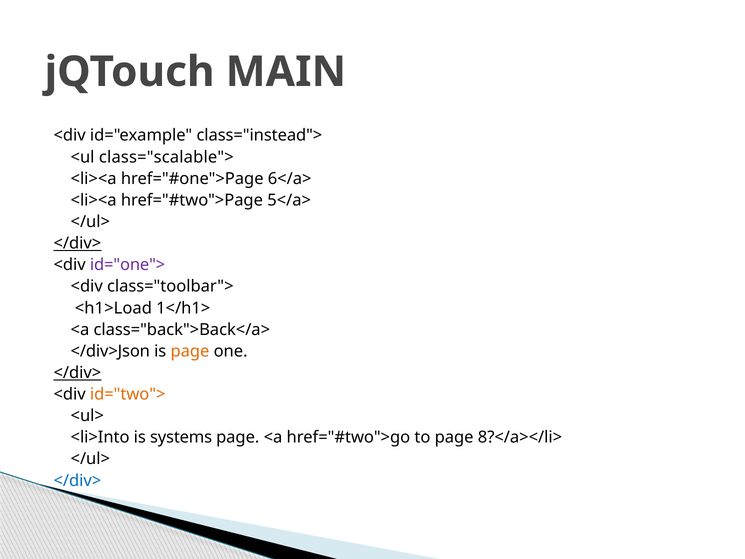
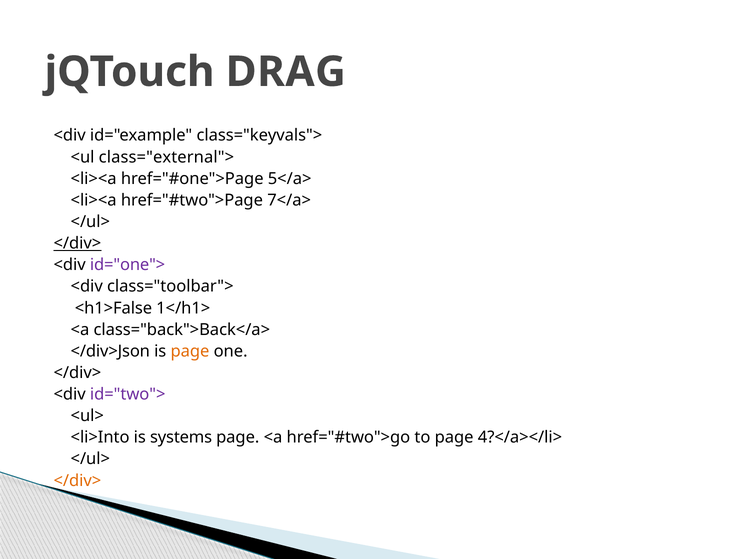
MAIN: MAIN -> DRAG
class="instead">: class="instead"> -> class="keyvals">
class="scalable">: class="scalable"> -> class="external">
6</a>: 6</a> -> 5</a>
5</a>: 5</a> -> 7</a>
<h1>Load: <h1>Load -> <h1>False
</div> at (77, 373) underline: present -> none
id="two"> colour: orange -> purple
8?</a></li>: 8?</a></li> -> 4?</a></li>
</div> at (77, 480) colour: blue -> orange
